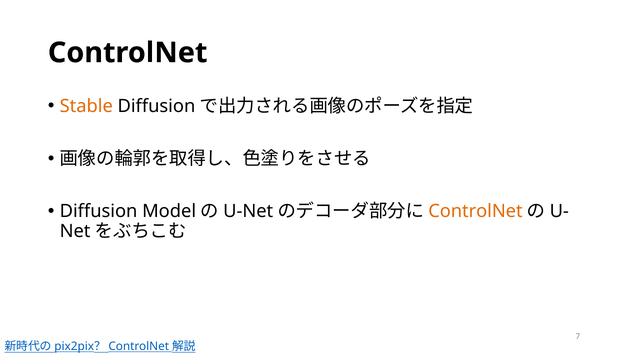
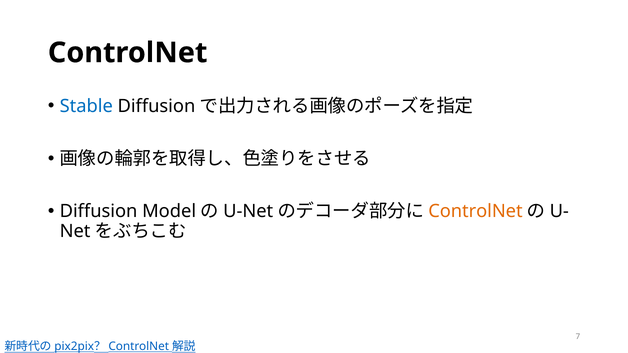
Stable colour: orange -> blue
